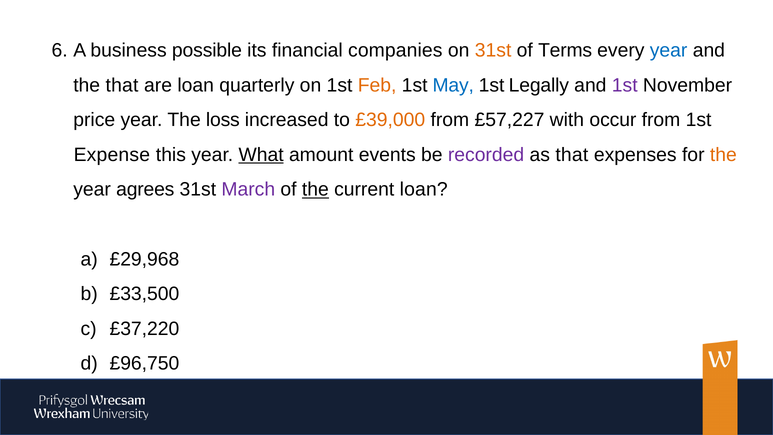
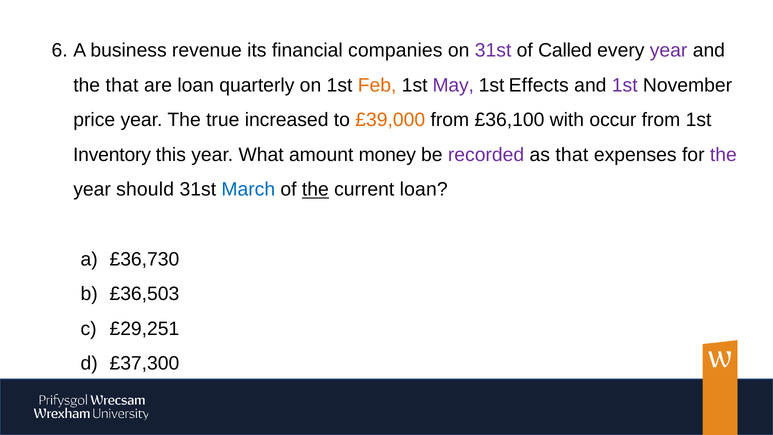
possible: possible -> revenue
31st at (493, 50) colour: orange -> purple
Terms: Terms -> Called
year at (669, 50) colour: blue -> purple
May colour: blue -> purple
Legally: Legally -> Effects
loss: loss -> true
£57,227: £57,227 -> £36,100
Expense: Expense -> Inventory
What underline: present -> none
events: events -> money
the at (723, 155) colour: orange -> purple
agrees: agrees -> should
March colour: purple -> blue
£29,968: £29,968 -> £36,730
£33,500: £33,500 -> £36,503
£37,220: £37,220 -> £29,251
£96,750: £96,750 -> £37,300
